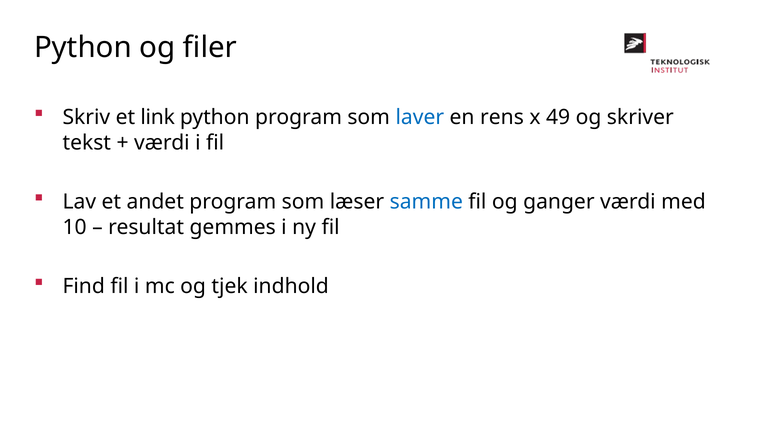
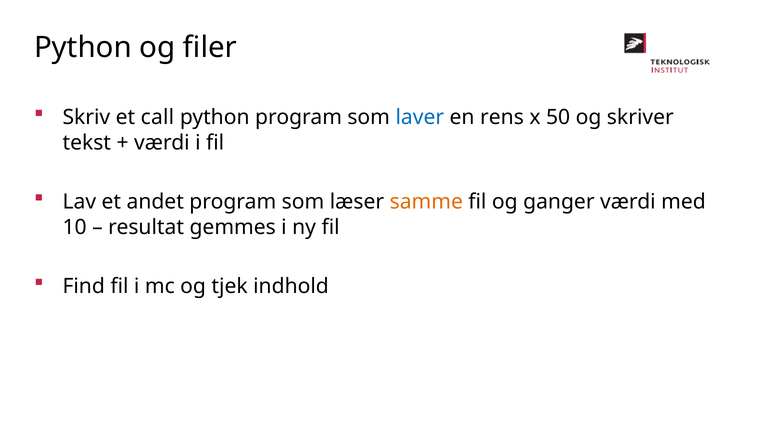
link: link -> call
49: 49 -> 50
samme colour: blue -> orange
